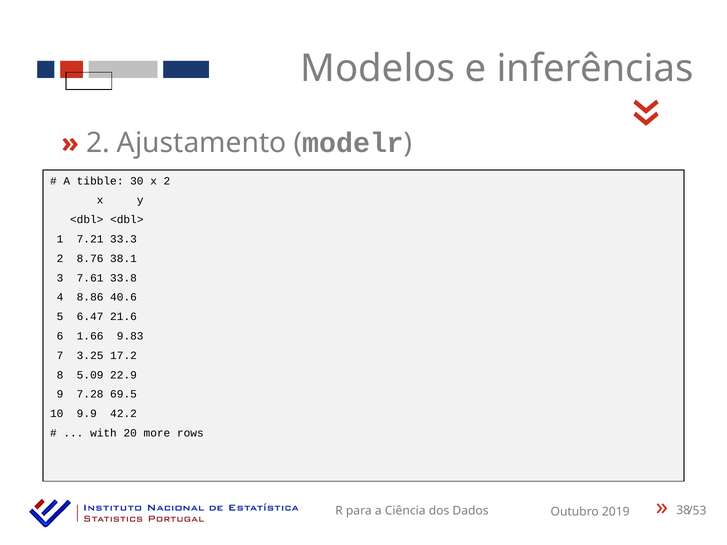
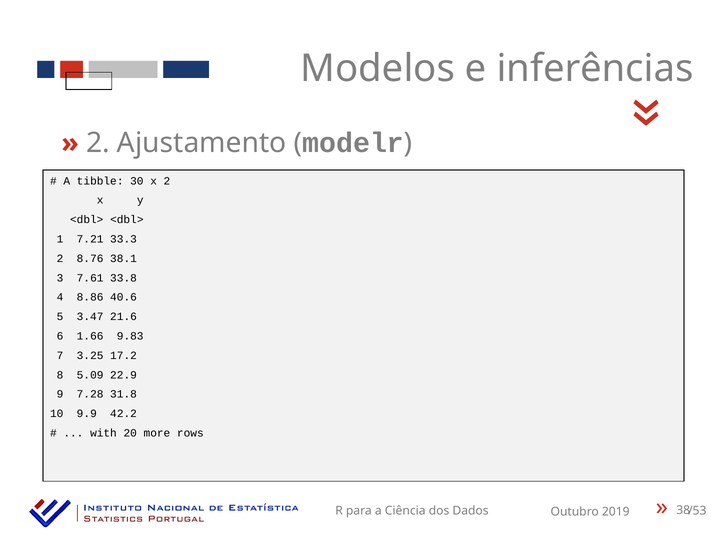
6.47: 6.47 -> 3.47
69.5: 69.5 -> 31.8
